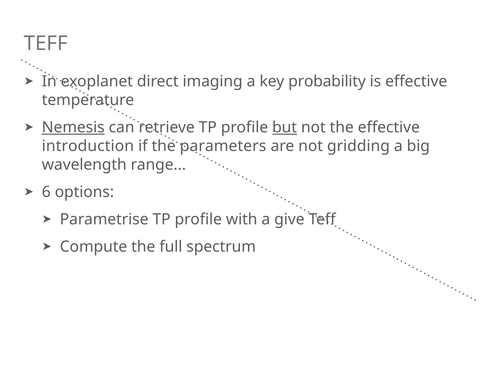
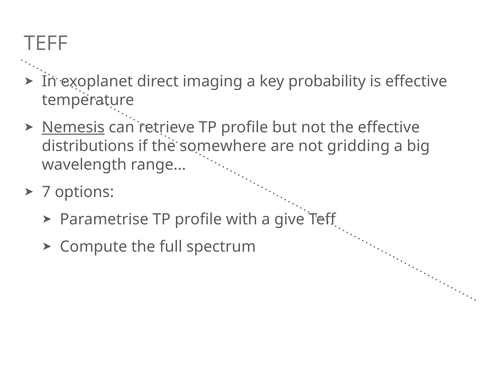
but underline: present -> none
introduction: introduction -> distributions
parameters: parameters -> somewhere
6: 6 -> 7
